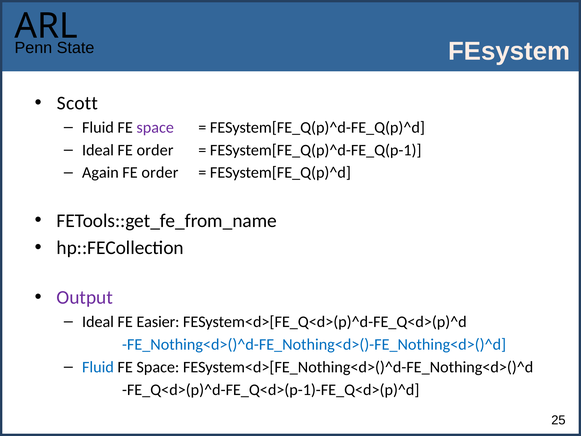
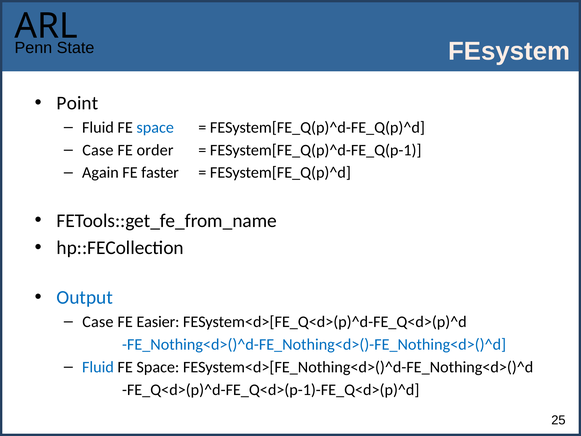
Scott: Scott -> Point
space at (155, 127) colour: purple -> blue
Ideal at (98, 150): Ideal -> Case
order at (160, 173): order -> faster
Output colour: purple -> blue
Ideal at (98, 322): Ideal -> Case
